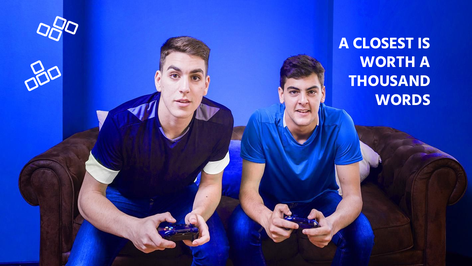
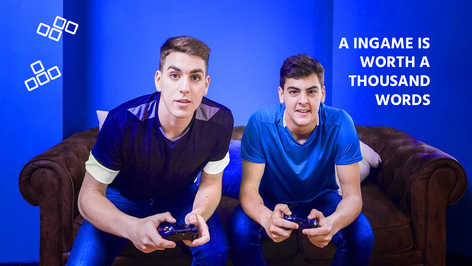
CLOSEST: CLOSEST -> INGAME
